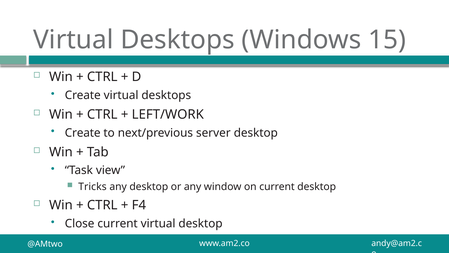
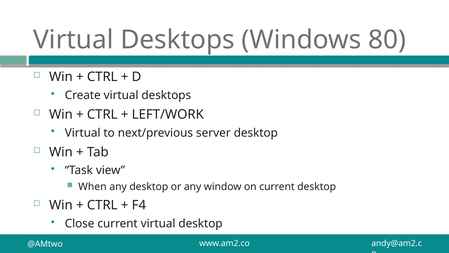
15: 15 -> 80
Create at (83, 133): Create -> Virtual
Tricks: Tricks -> When
